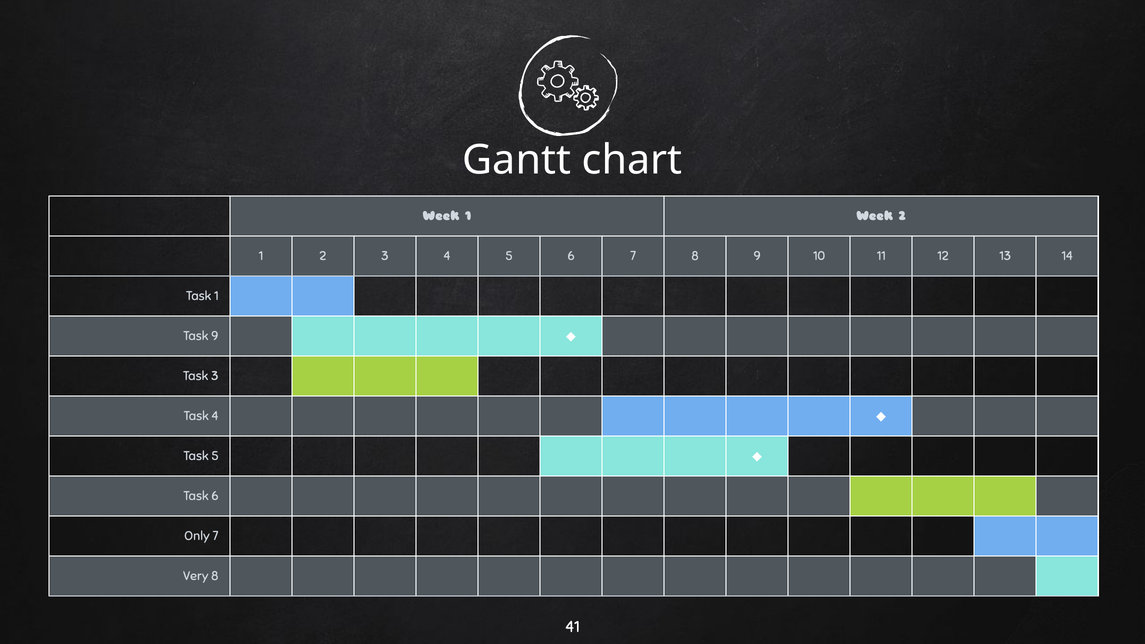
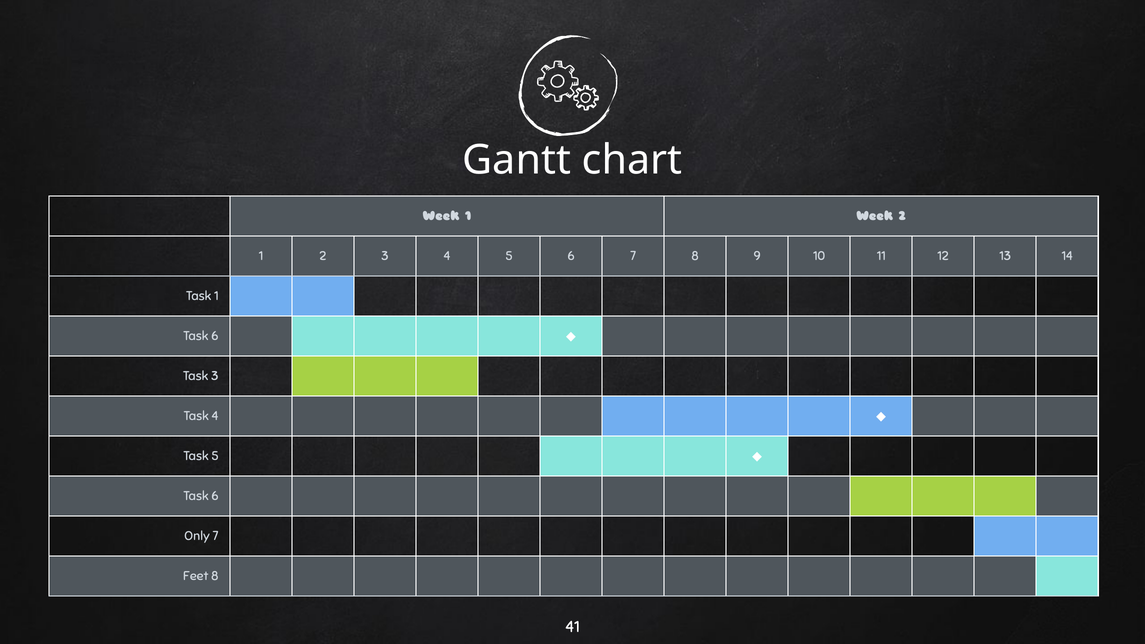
9 at (215, 336): 9 -> 6
Very: Very -> Feet
